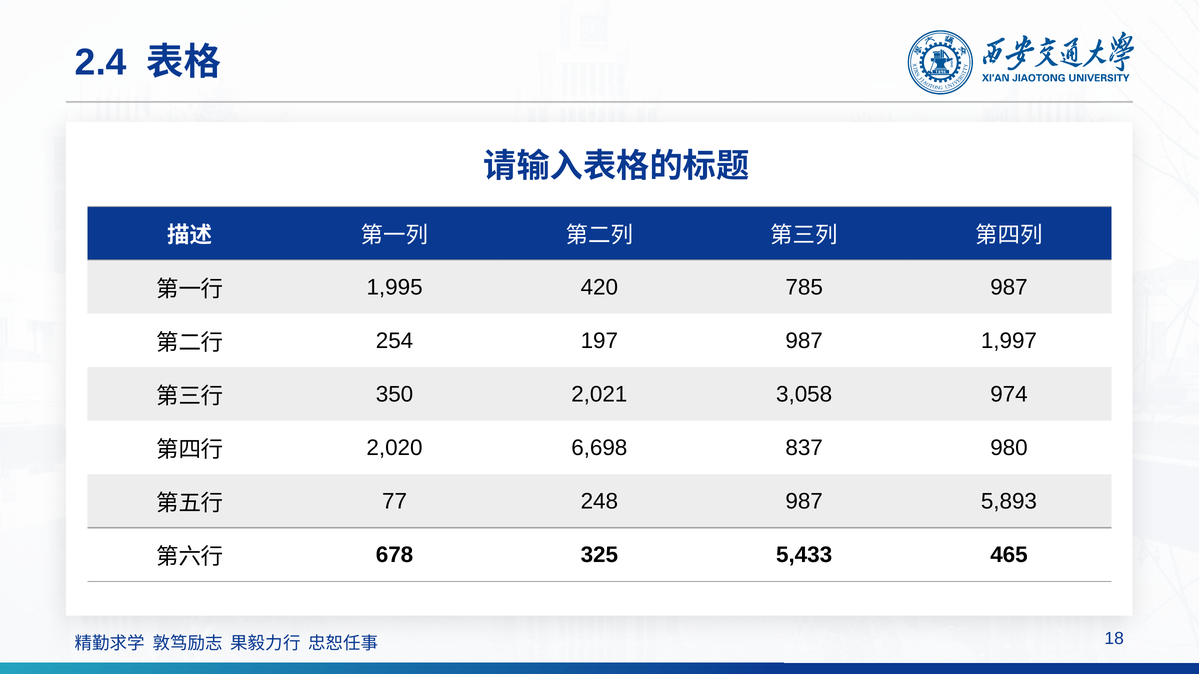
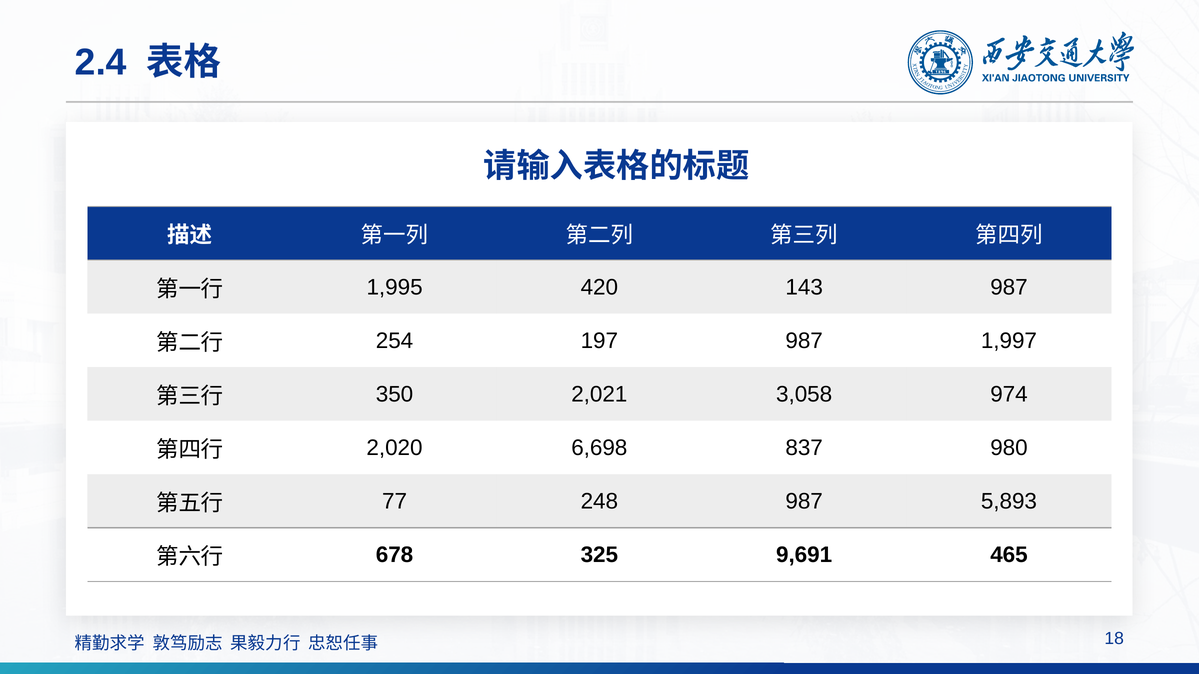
785: 785 -> 143
5,433: 5,433 -> 9,691
